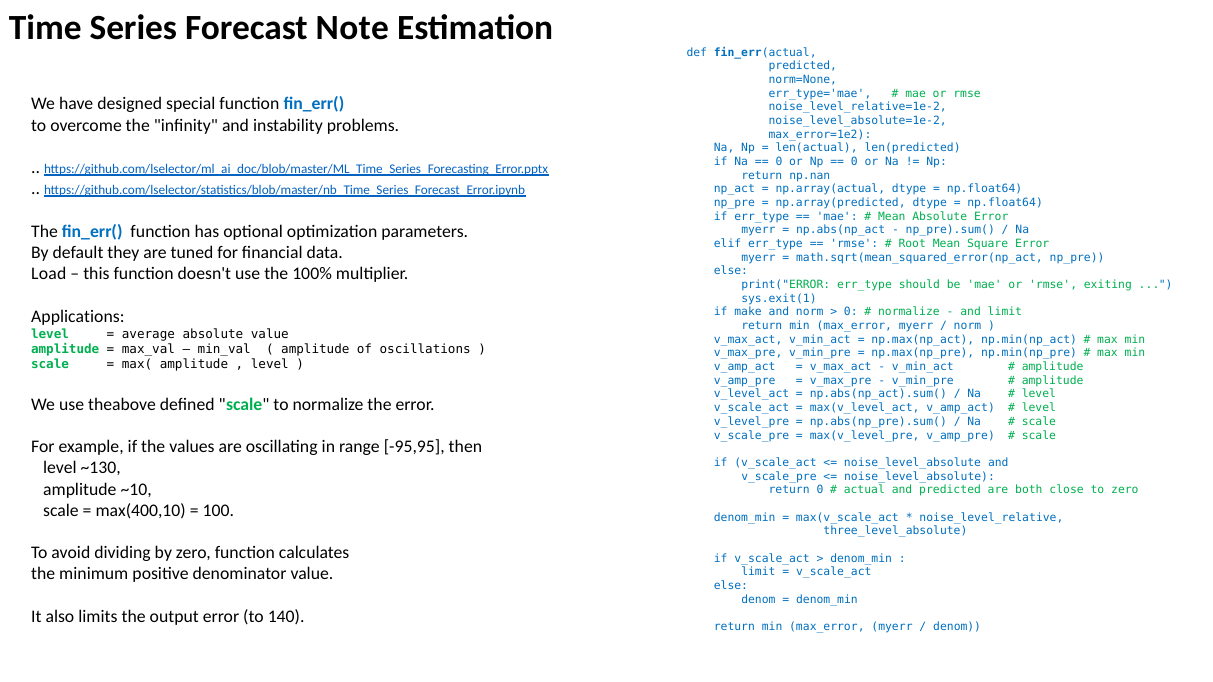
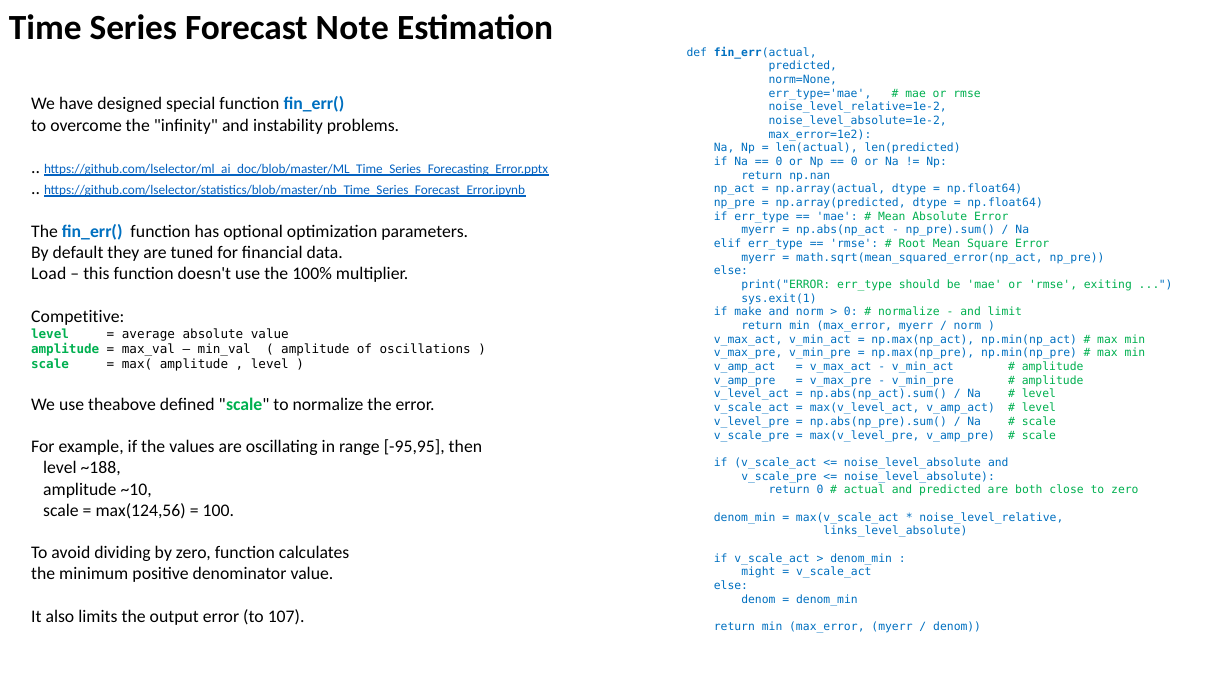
Applications: Applications -> Competitive
~130: ~130 -> ~188
max(400,10: max(400,10 -> max(124,56
three_level_absolute: three_level_absolute -> links_level_absolute
limit at (758, 572): limit -> might
140: 140 -> 107
